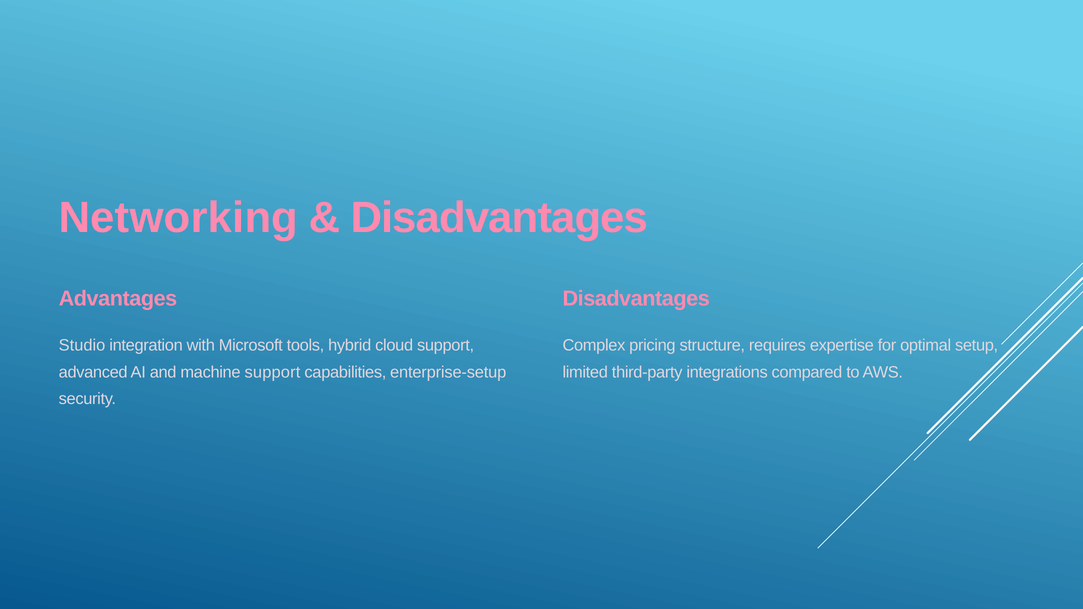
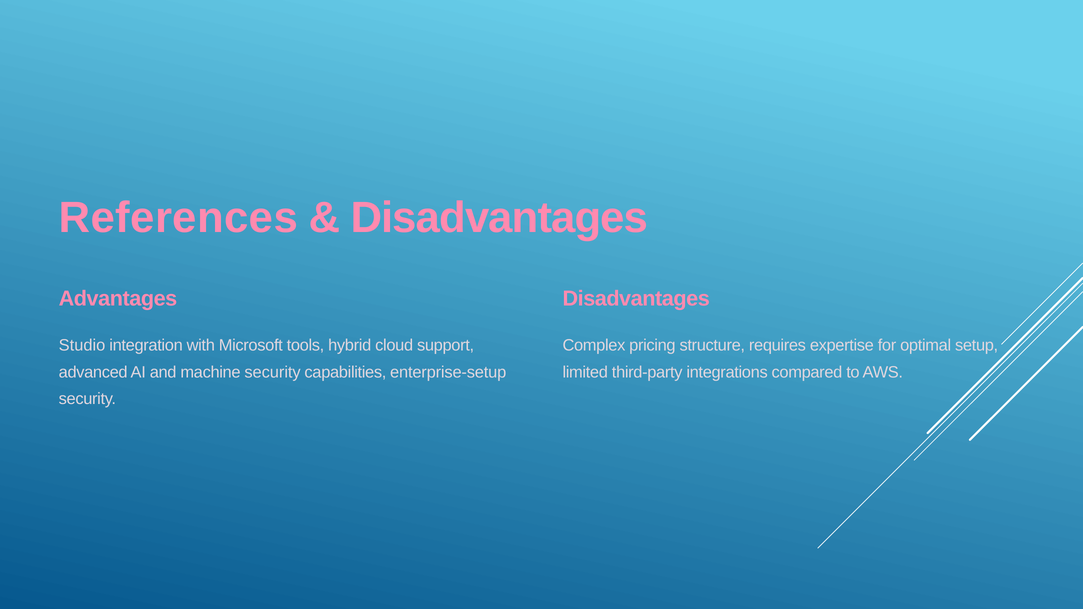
Networking: Networking -> References
machine support: support -> security
